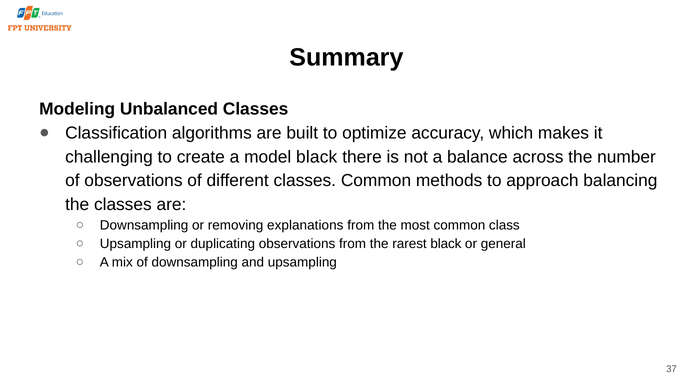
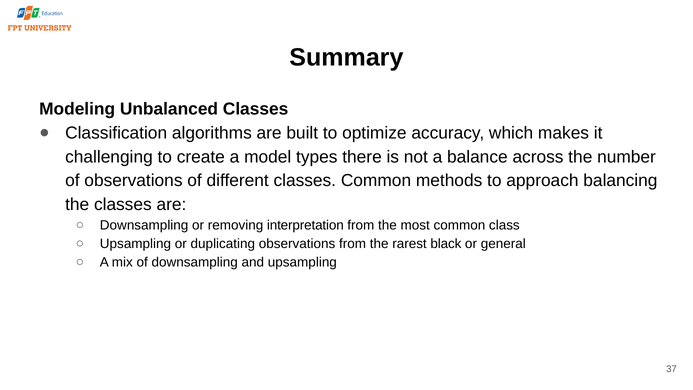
model black: black -> types
explanations: explanations -> interpretation
